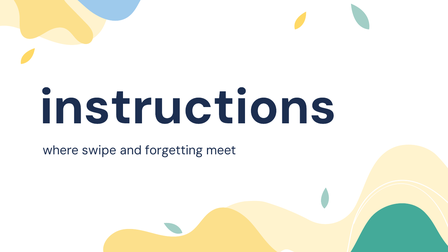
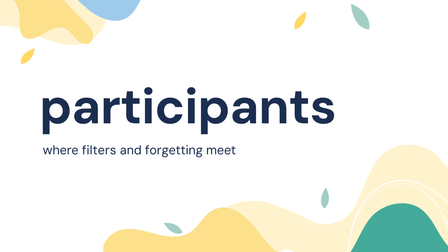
instructions: instructions -> participants
swipe: swipe -> filters
